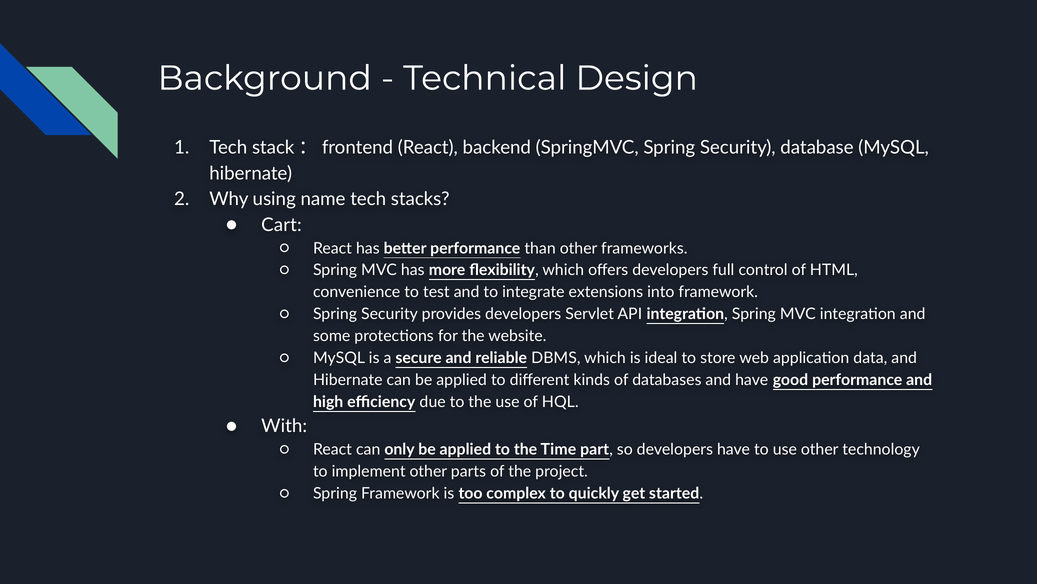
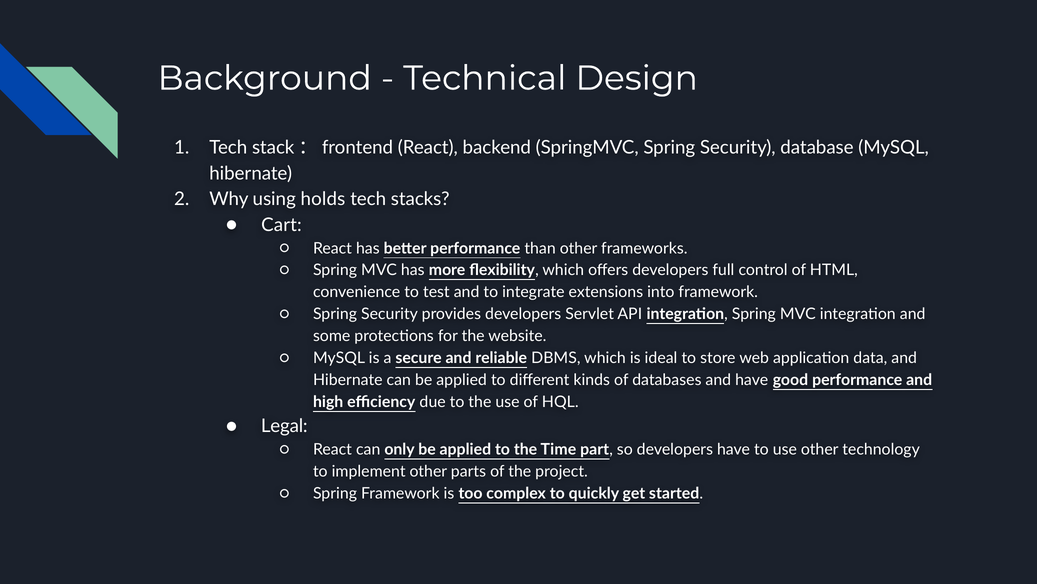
name: name -> holds
With: With -> Legal
